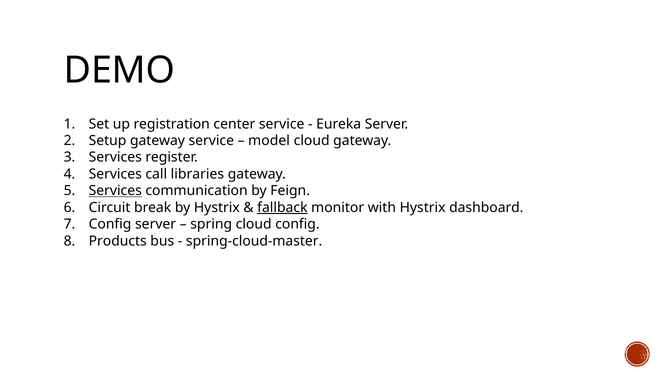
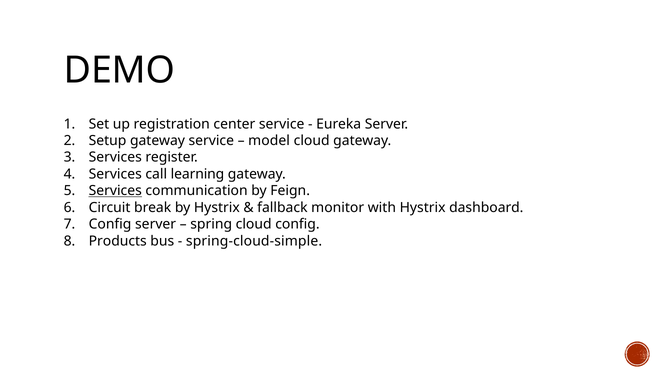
libraries: libraries -> learning
fallback underline: present -> none
spring-cloud-master: spring-cloud-master -> spring-cloud-simple
